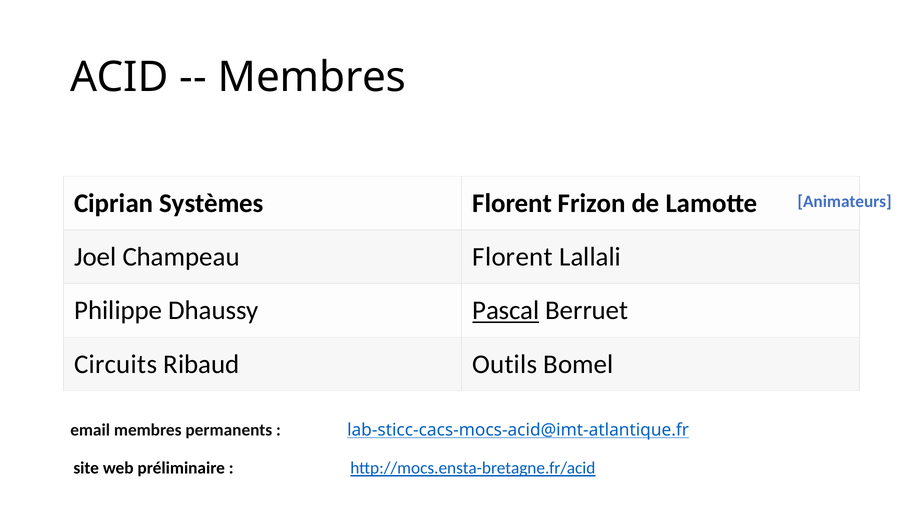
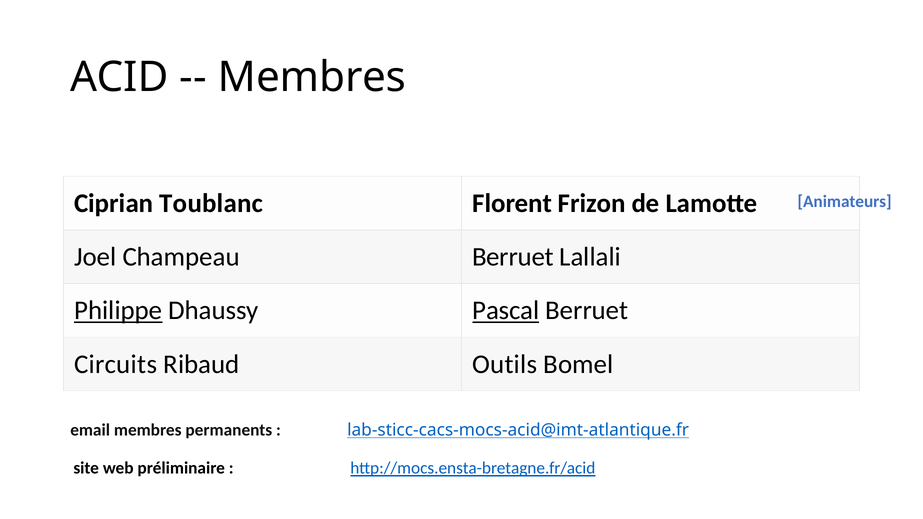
Systèmes: Systèmes -> Toublanc
Champeau Florent: Florent -> Berruet
Philippe underline: none -> present
